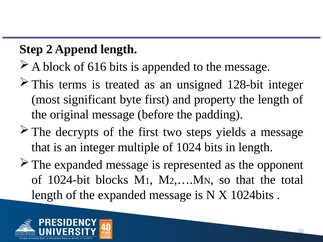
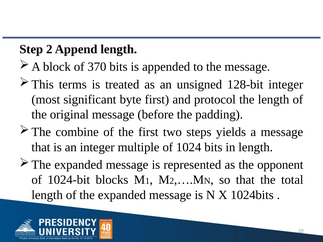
616: 616 -> 370
property: property -> protocol
decrypts: decrypts -> combine
